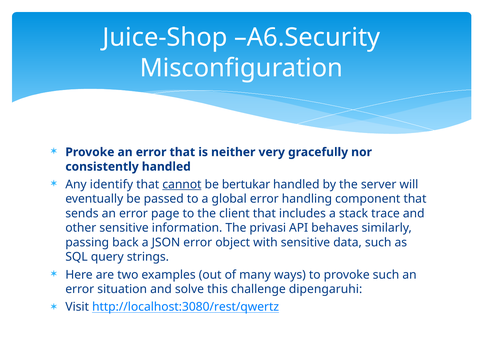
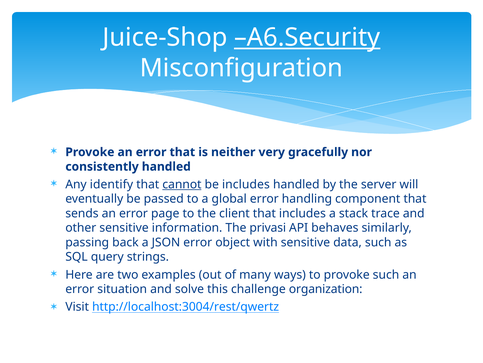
A6.Security underline: none -> present
be bertukar: bertukar -> includes
dipengaruhi: dipengaruhi -> organization
http://localhost:3080/rest/qwertz: http://localhost:3080/rest/qwertz -> http://localhost:3004/rest/qwertz
